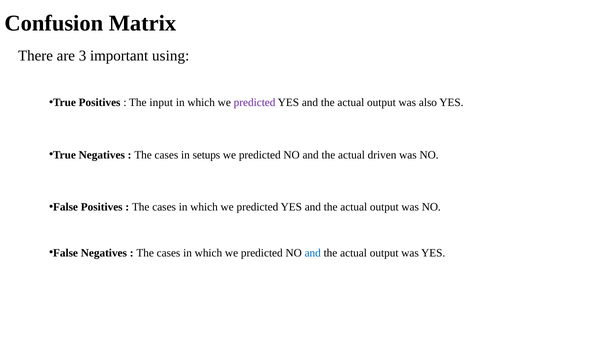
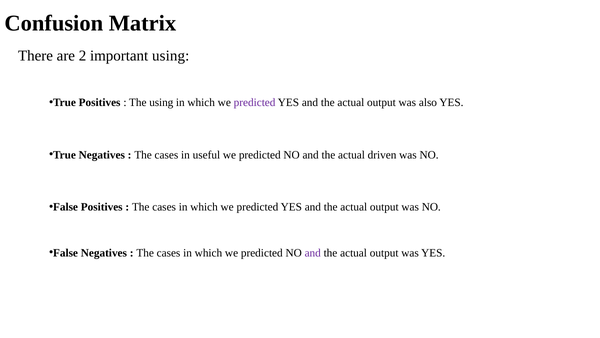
3: 3 -> 2
The input: input -> using
setups: setups -> useful
and at (313, 252) colour: blue -> purple
